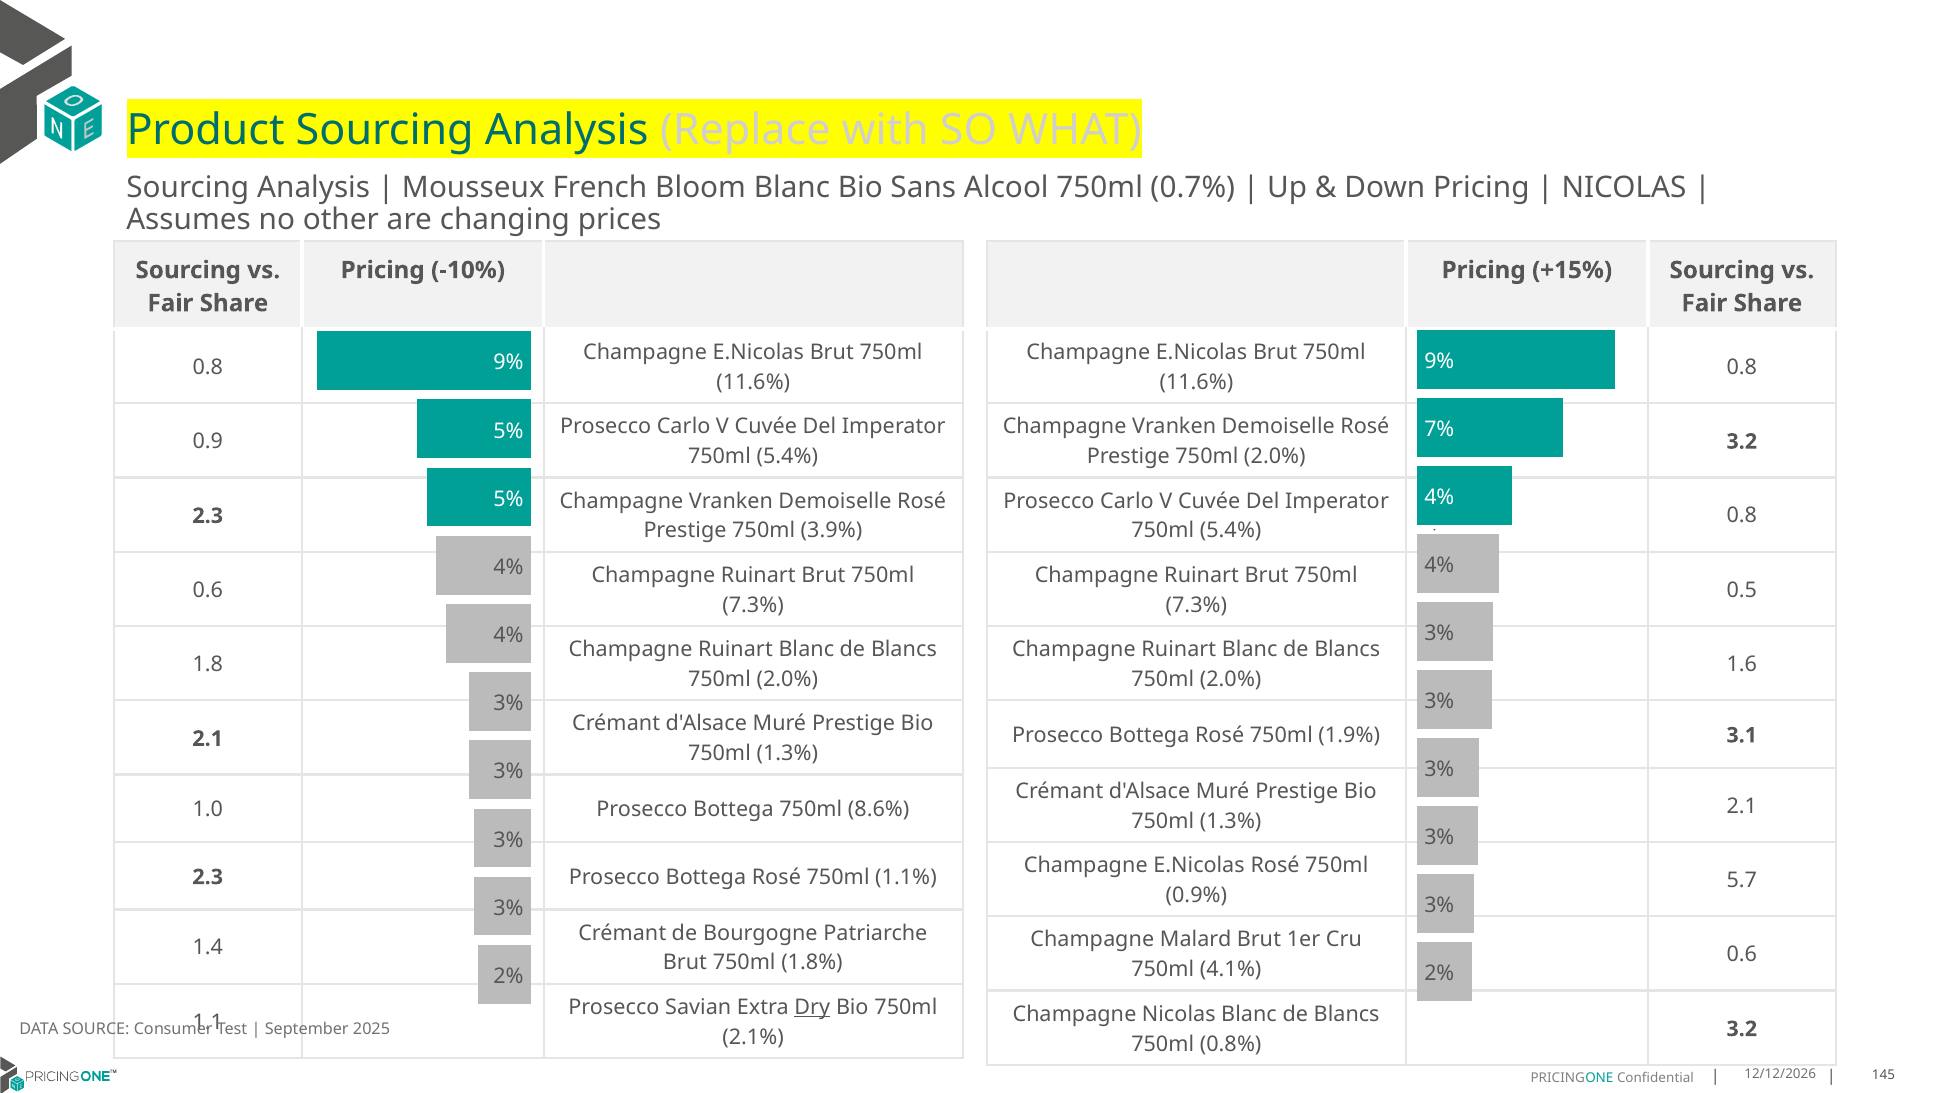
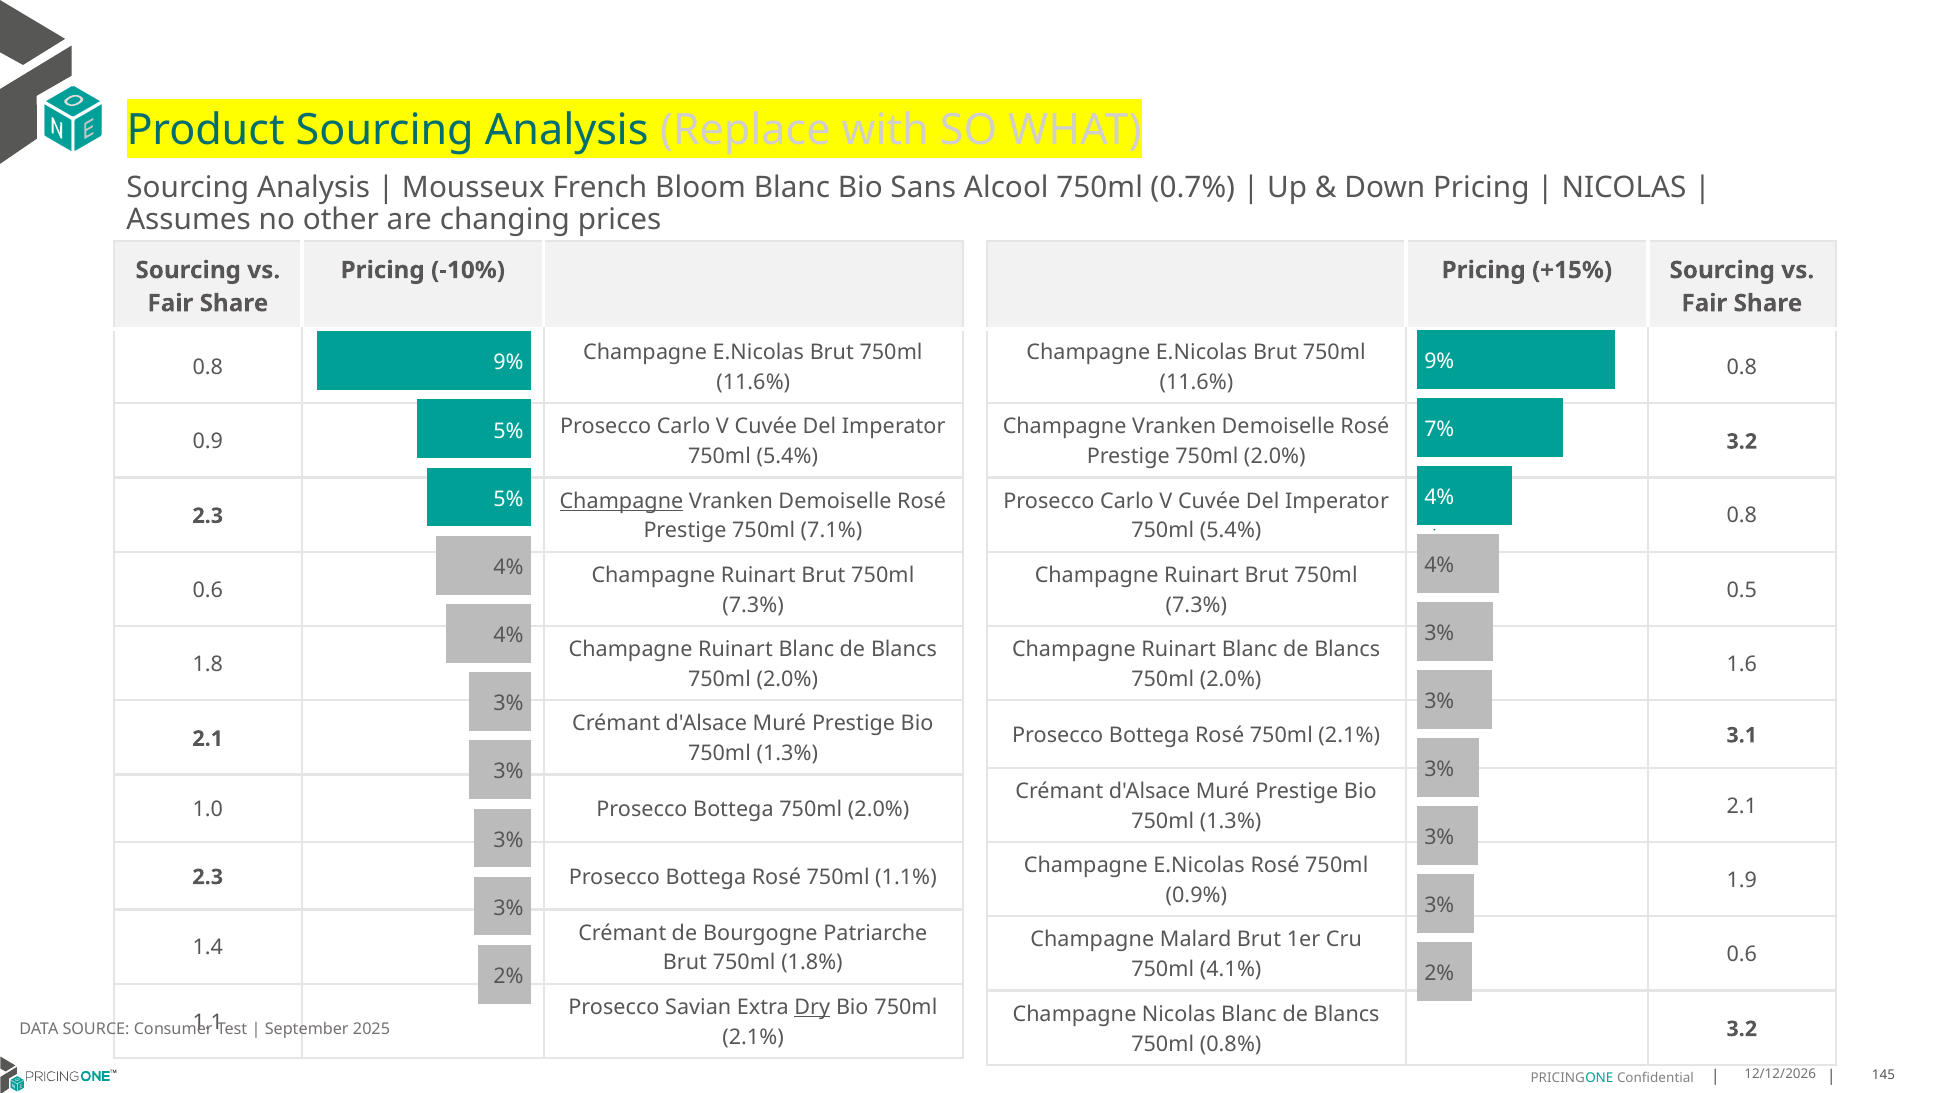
Champagne at (621, 501) underline: none -> present
3.9%: 3.9% -> 7.1%
Rosé 750ml 1.9%: 1.9% -> 2.1%
Bottega 750ml 8.6%: 8.6% -> 2.0%
5.7: 5.7 -> 1.9
